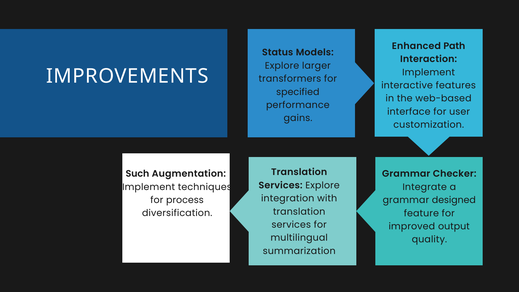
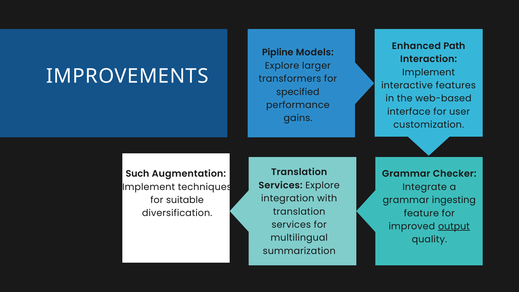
Status: Status -> Pipline
process: process -> suitable
designed: designed -> ingesting
output underline: none -> present
